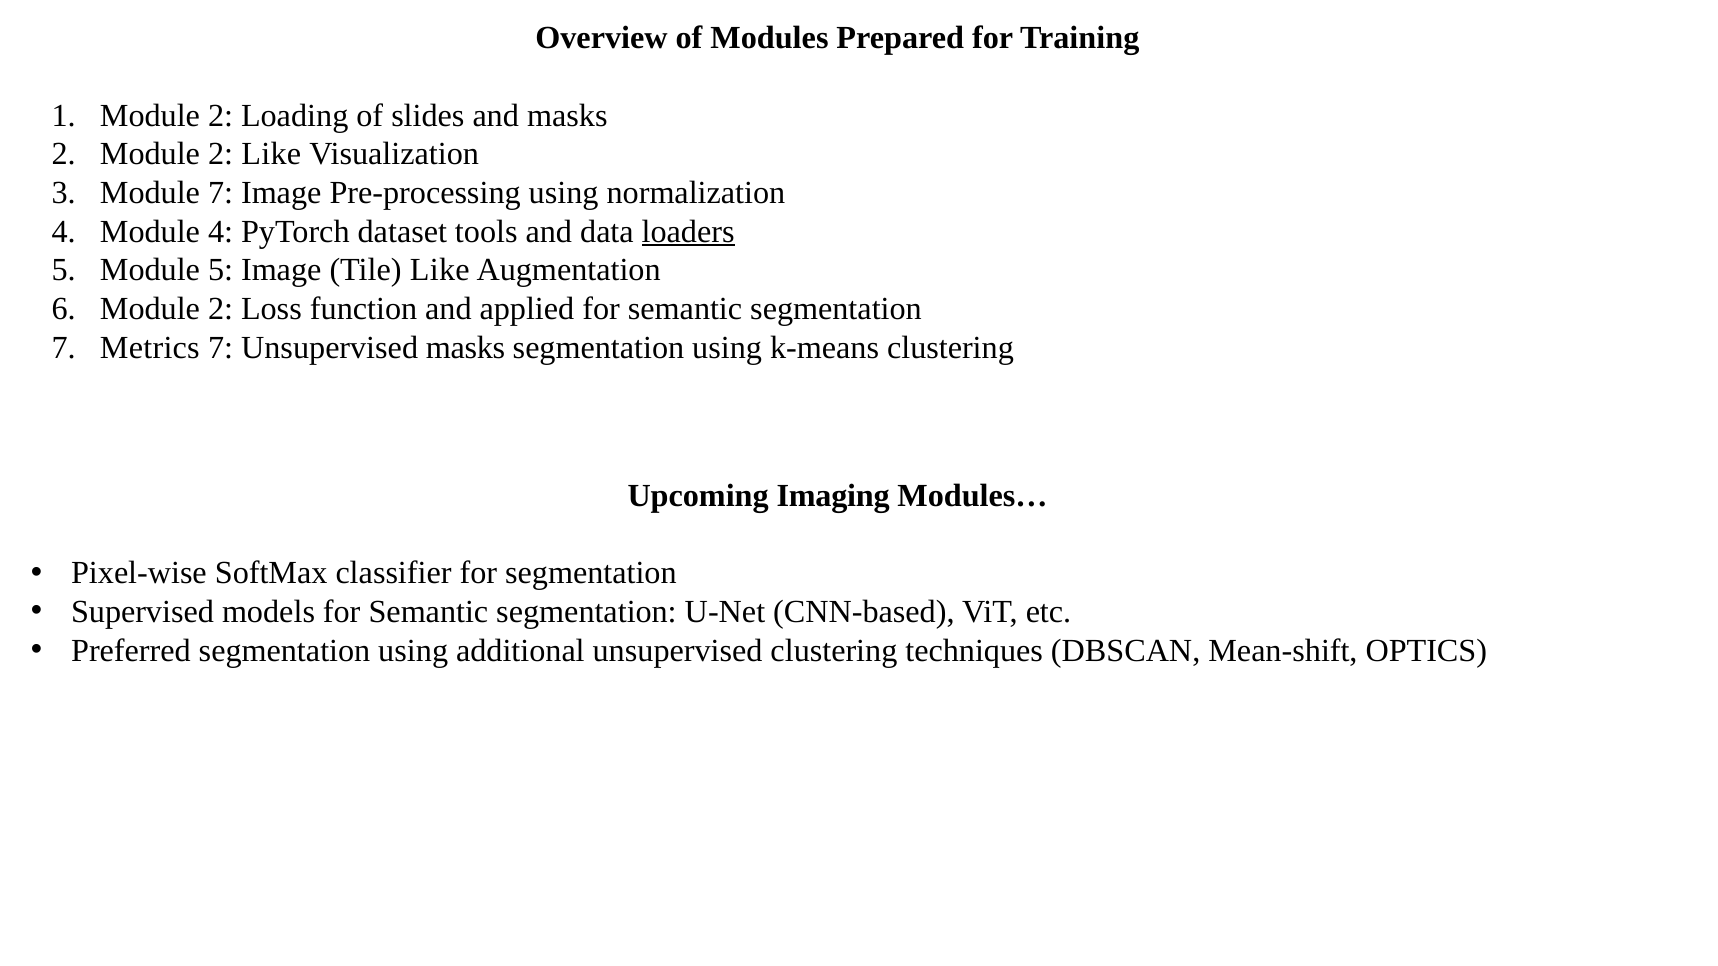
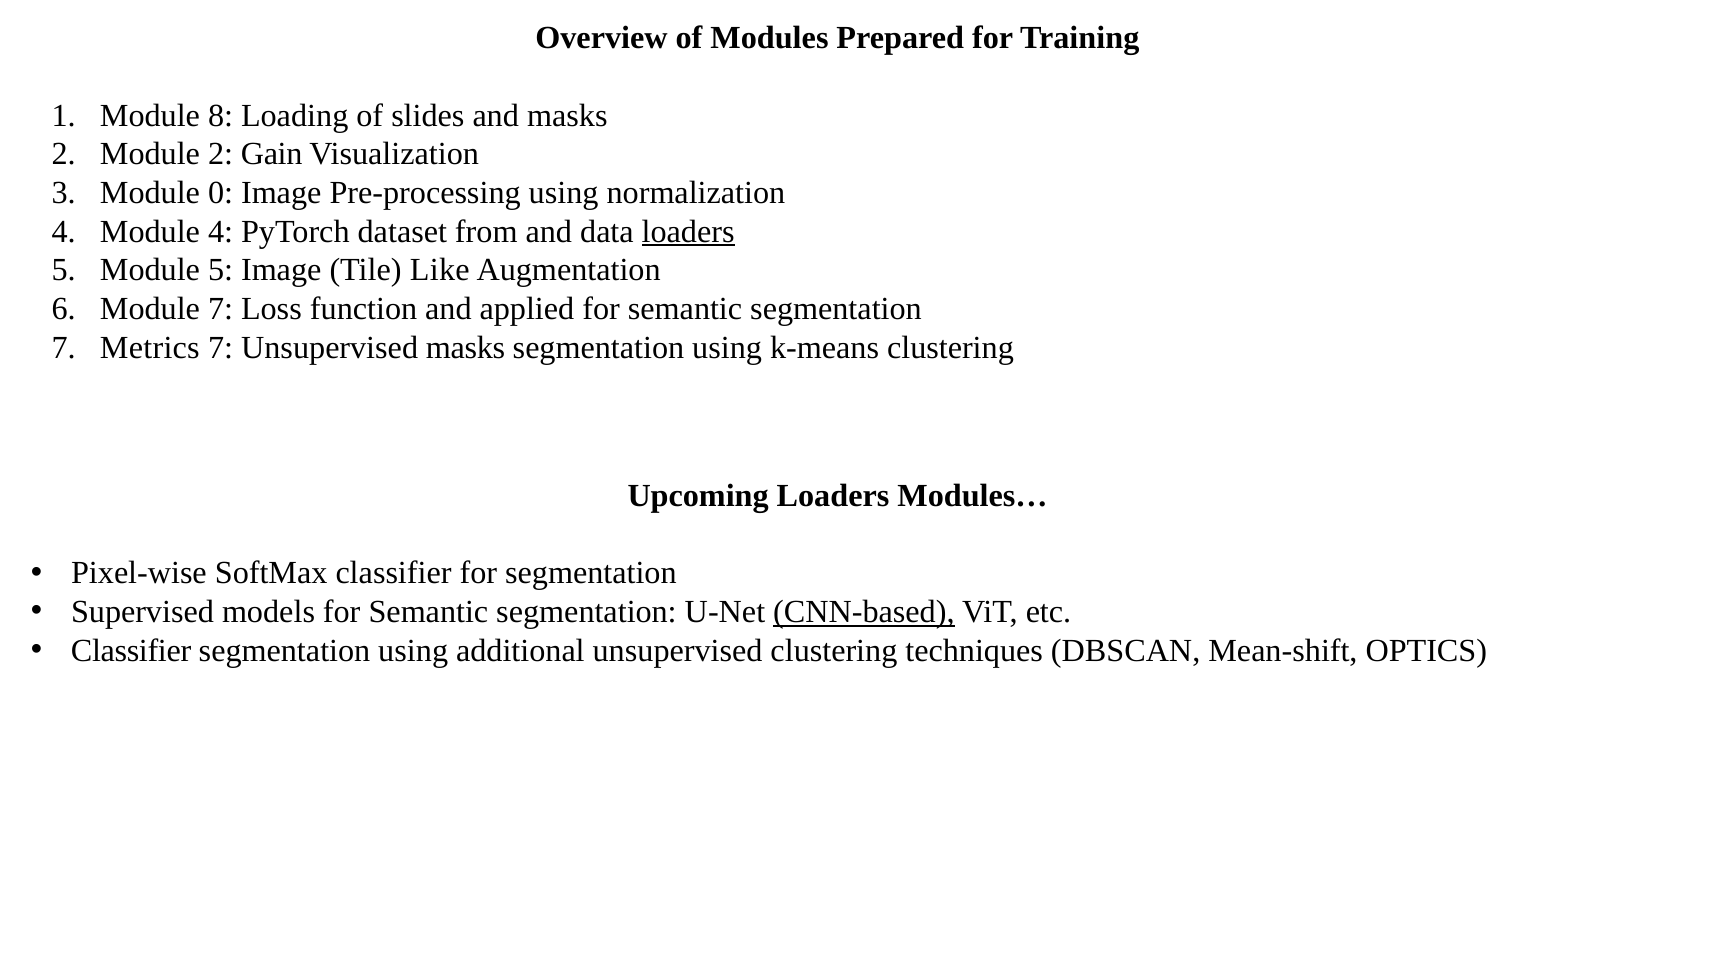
1 Module 2: 2 -> 8
2 Like: Like -> Gain
Module 7: 7 -> 0
tools: tools -> from
6 Module 2: 2 -> 7
Upcoming Imaging: Imaging -> Loaders
CNN-based underline: none -> present
Preferred at (131, 651): Preferred -> Classifier
